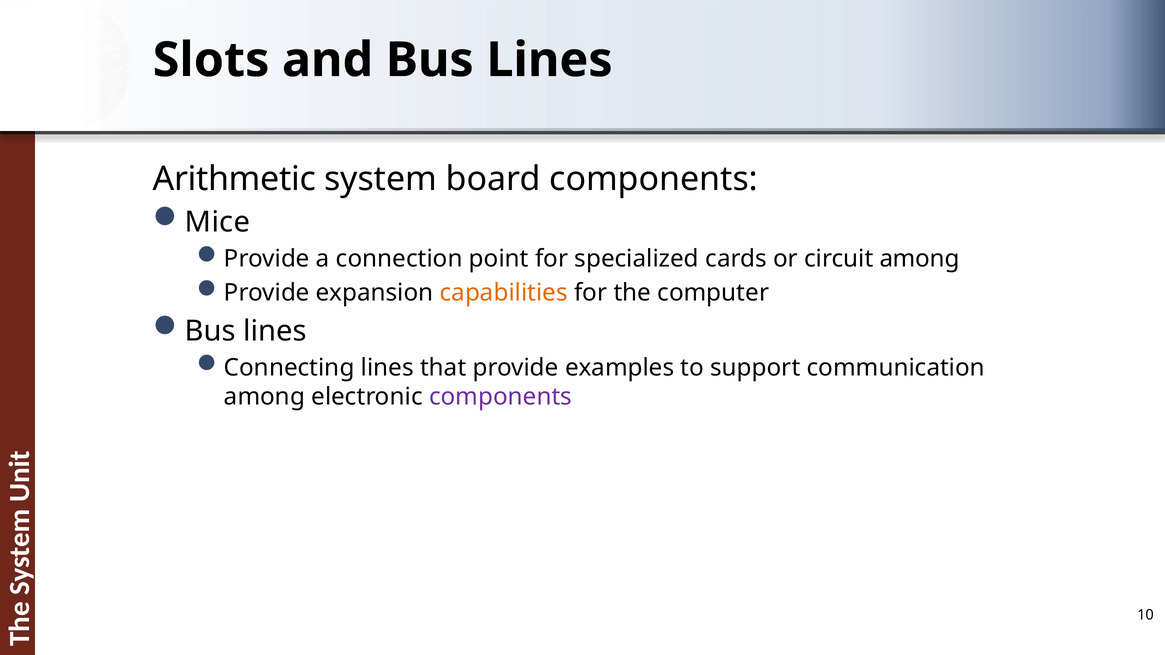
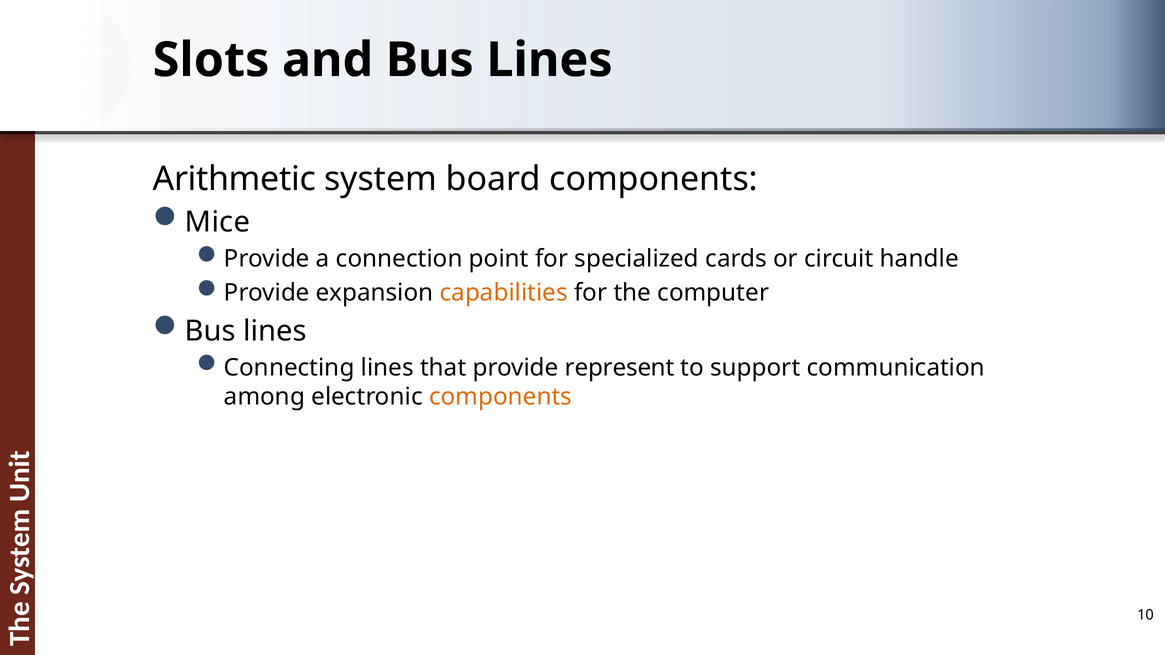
circuit among: among -> handle
examples: examples -> represent
components at (501, 397) colour: purple -> orange
